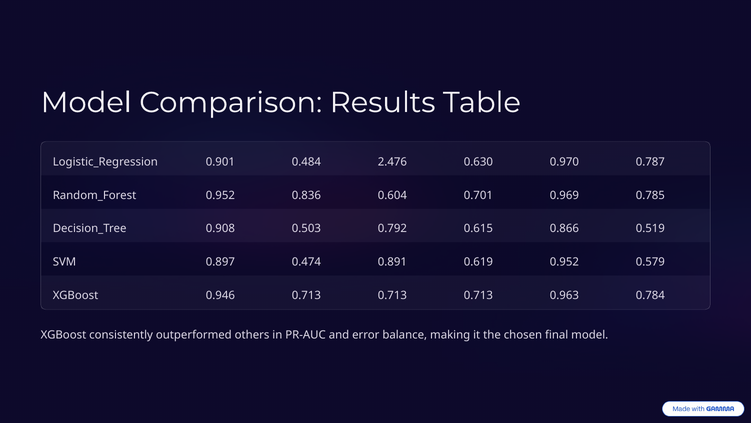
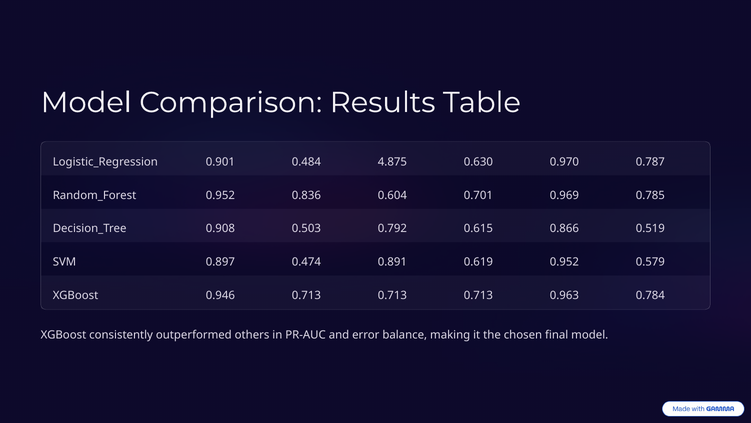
2.476: 2.476 -> 4.875
